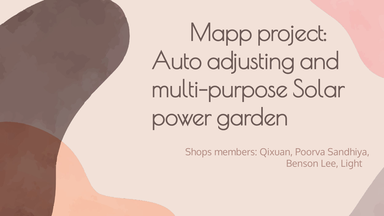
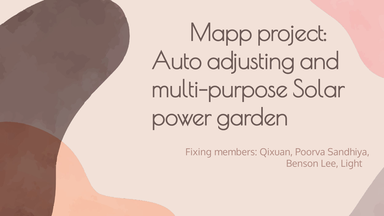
Shops: Shops -> Fixing
